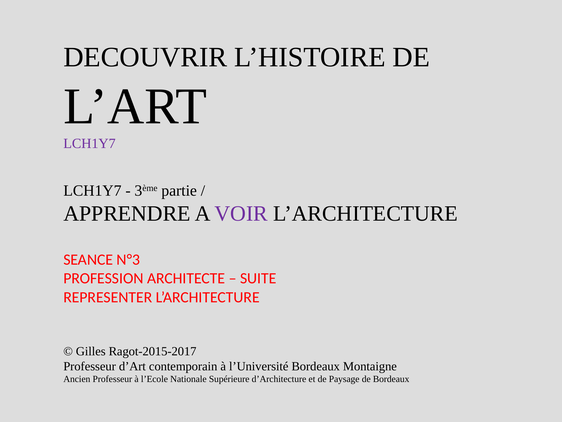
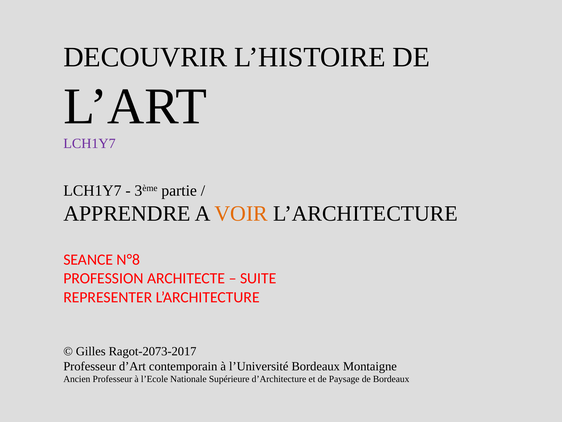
VOIR colour: purple -> orange
N°3: N°3 -> N°8
Ragot-2015-2017: Ragot-2015-2017 -> Ragot-2073-2017
